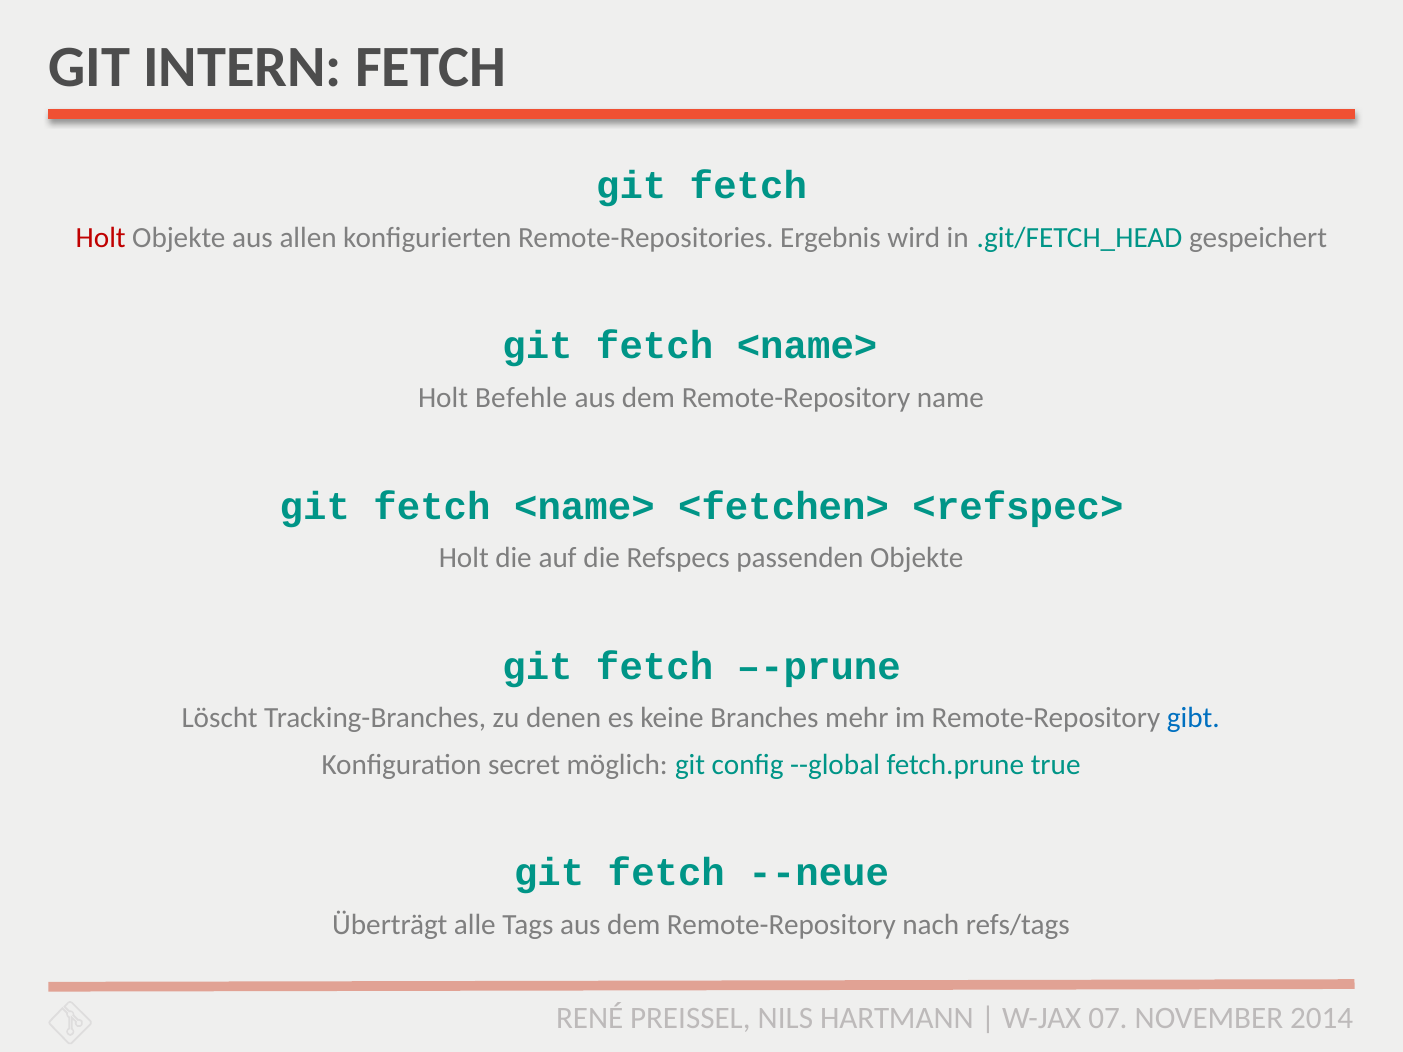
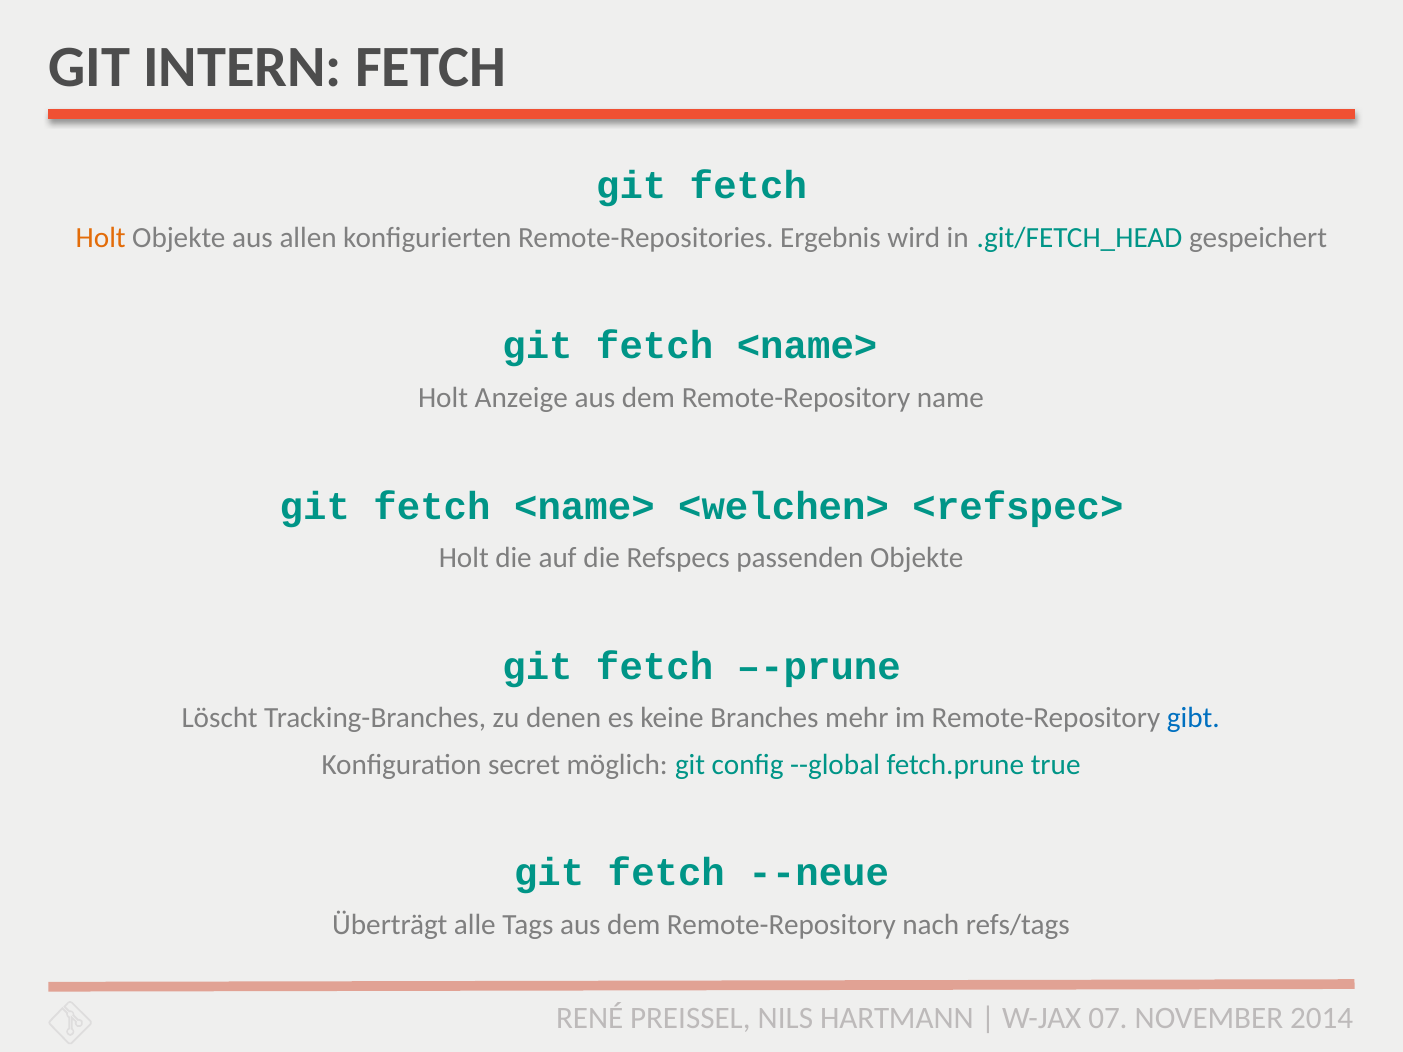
Holt at (101, 237) colour: red -> orange
Befehle: Befehle -> Anzeige
<fetchen>: <fetchen> -> <welchen>
